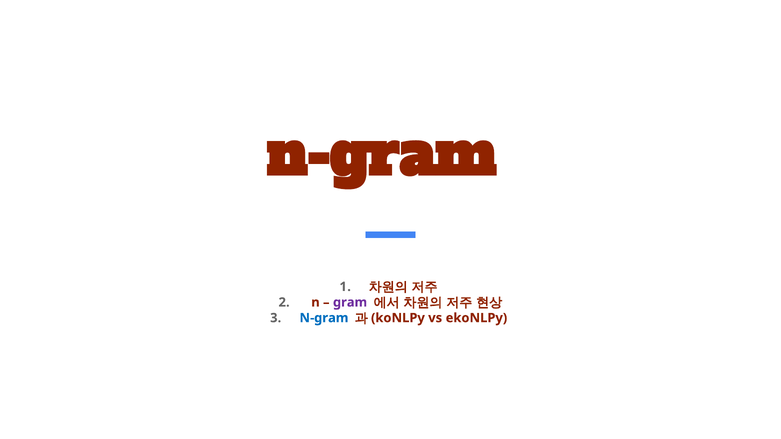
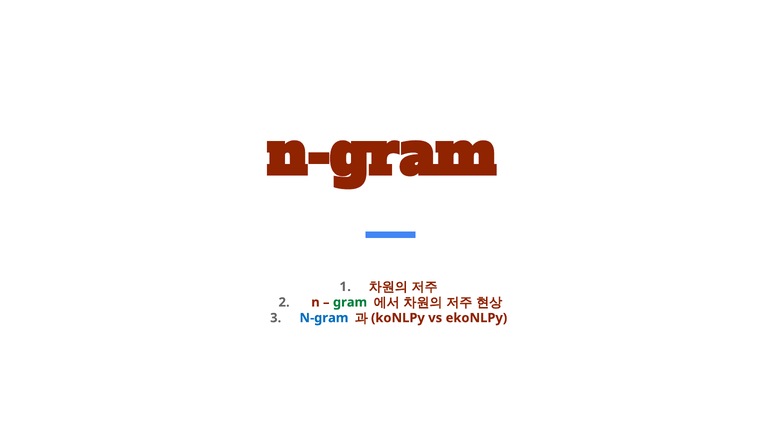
gram colour: purple -> green
